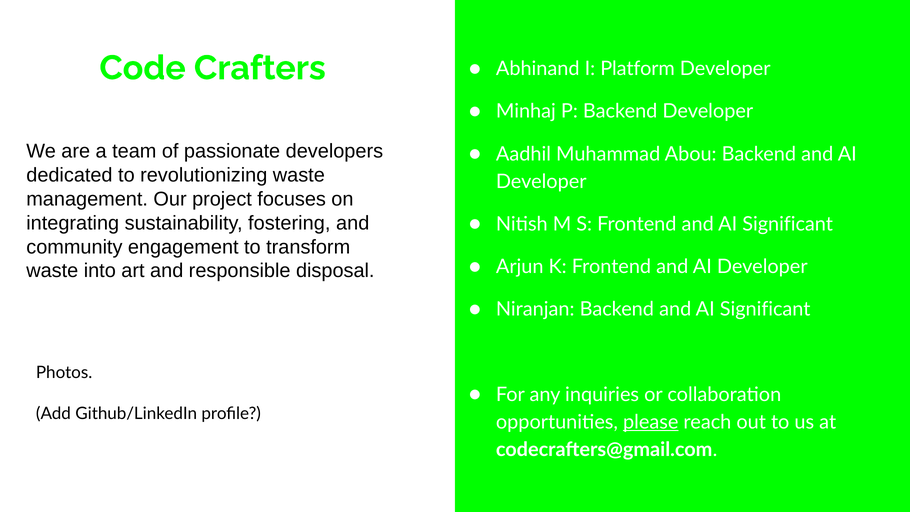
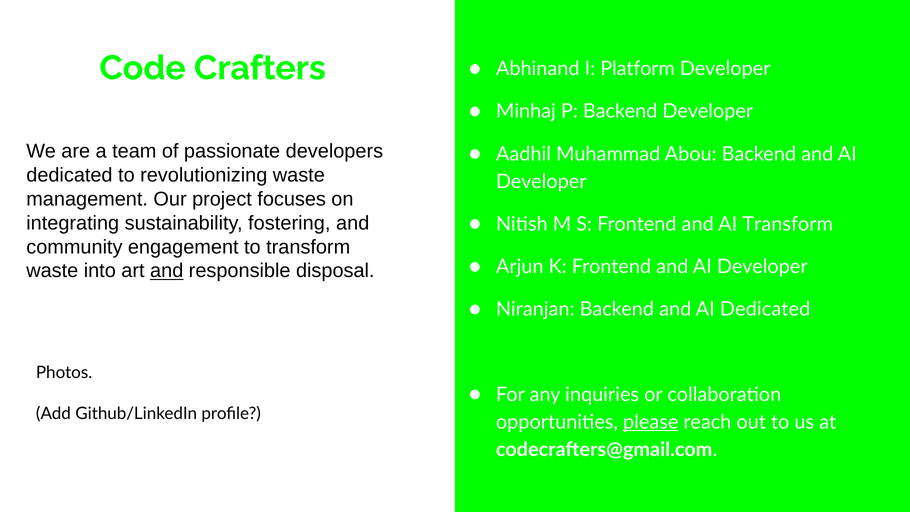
Frontend and AI Significant: Significant -> Transform
and at (167, 271) underline: none -> present
Backend and AI Significant: Significant -> Dedicated
